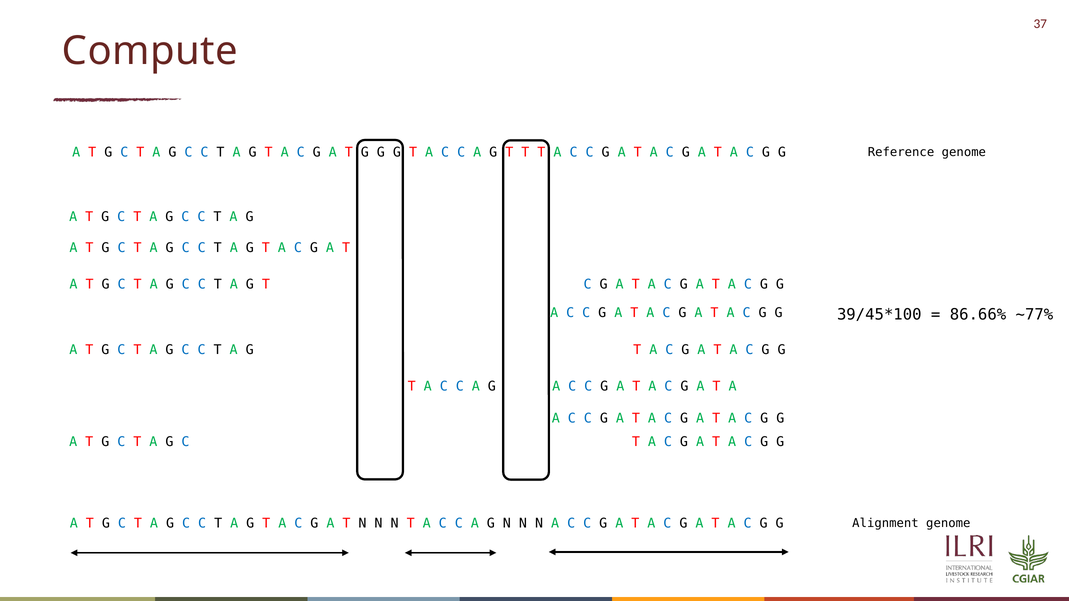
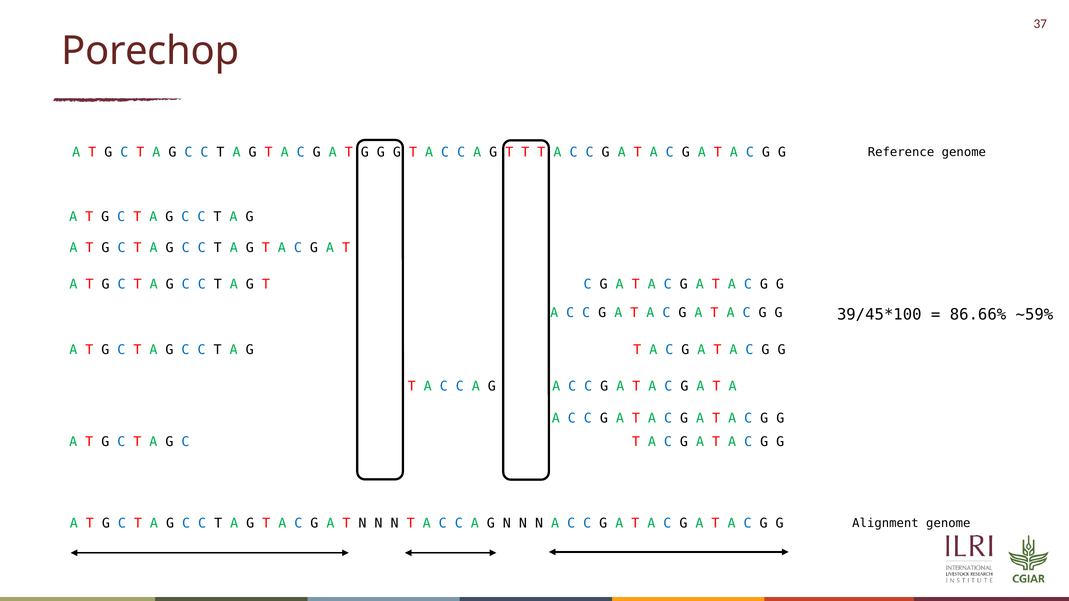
Compute: Compute -> Porechop
~77%: ~77% -> ~59%
